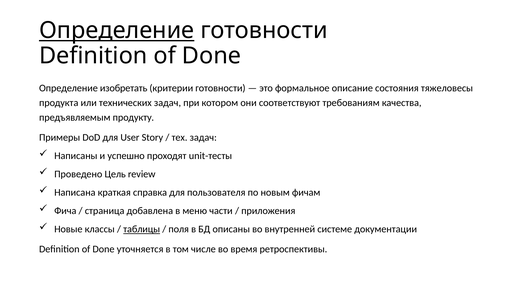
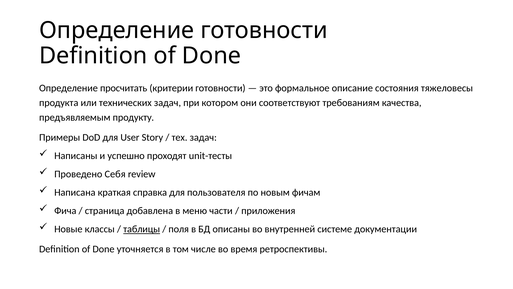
Определение at (117, 30) underline: present -> none
изобретать: изобретать -> просчитать
Цель: Цель -> Себя
